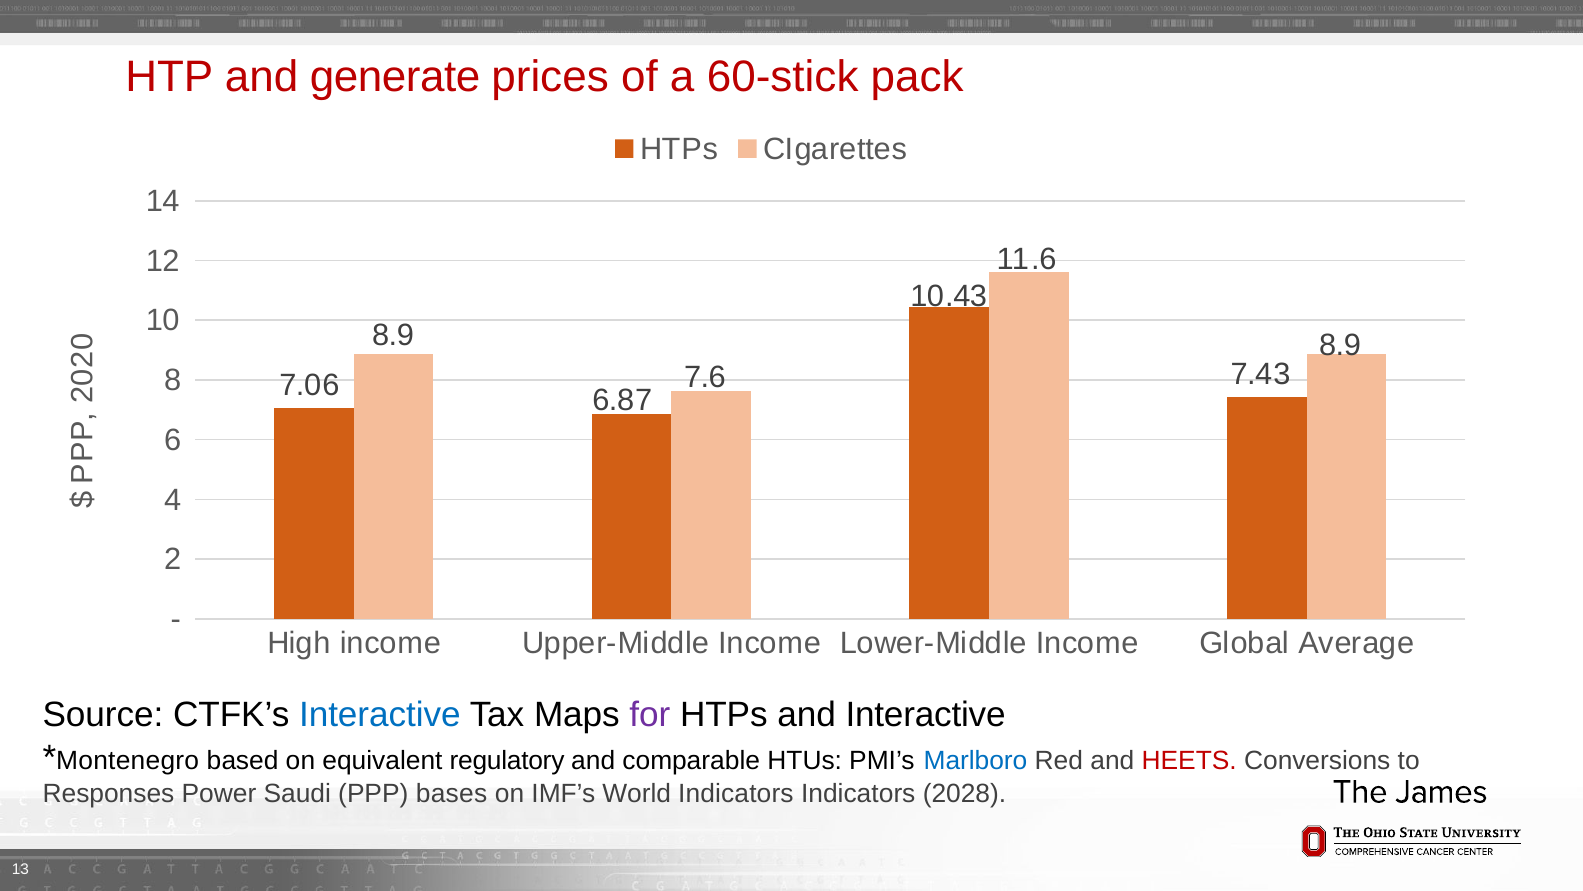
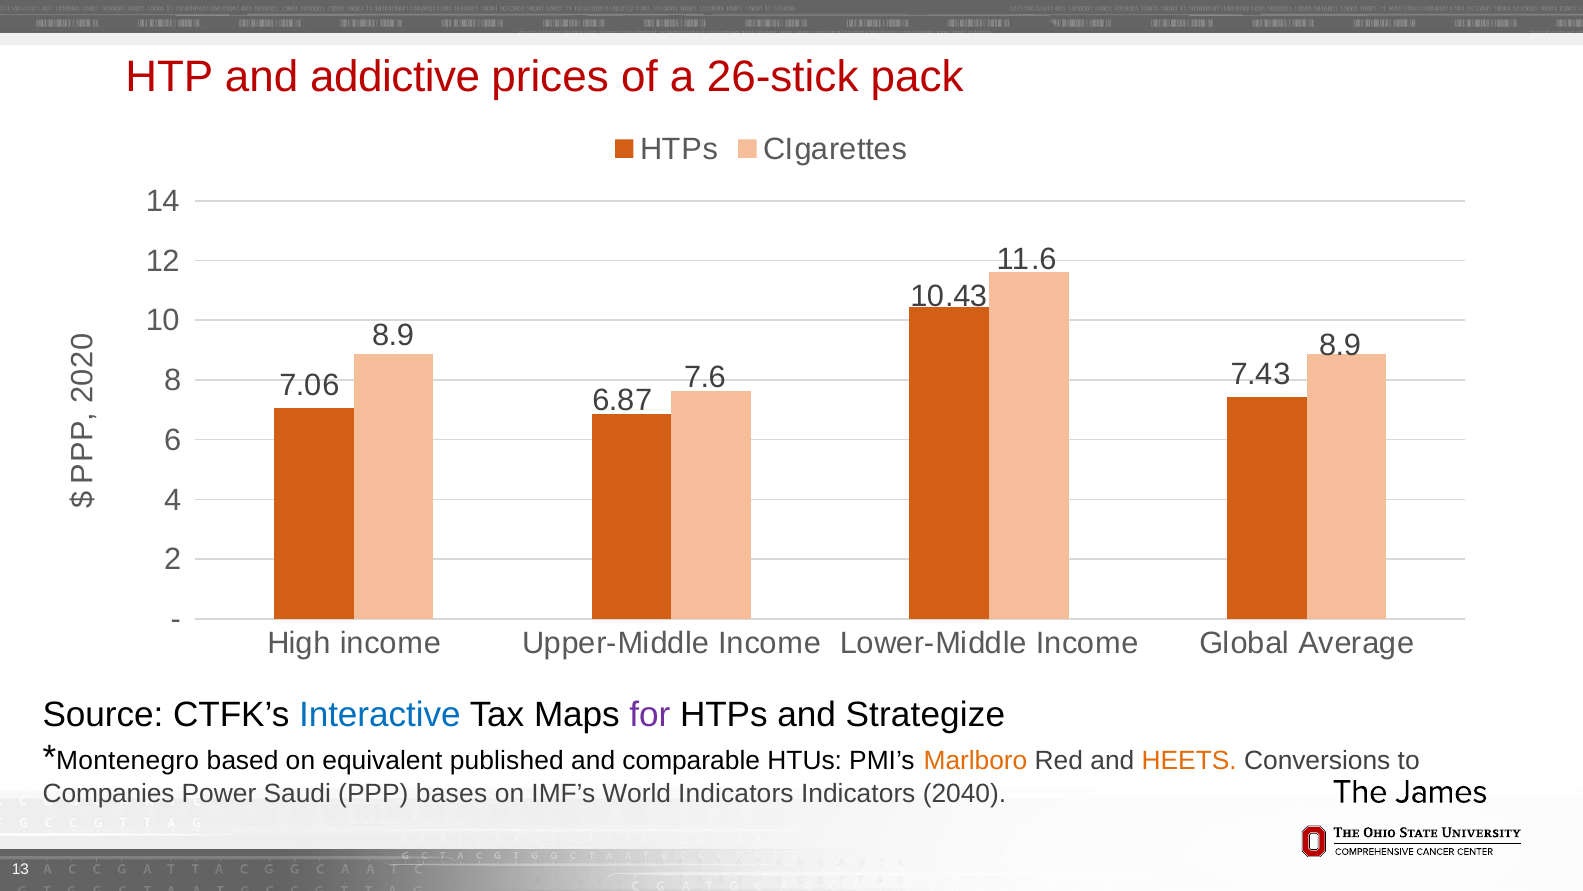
generate: generate -> addictive
60-stick: 60-stick -> 26-stick
and Interactive: Interactive -> Strategize
regulatory: regulatory -> published
Marlboro colour: blue -> orange
HEETS colour: red -> orange
Responses: Responses -> Companies
2028: 2028 -> 2040
